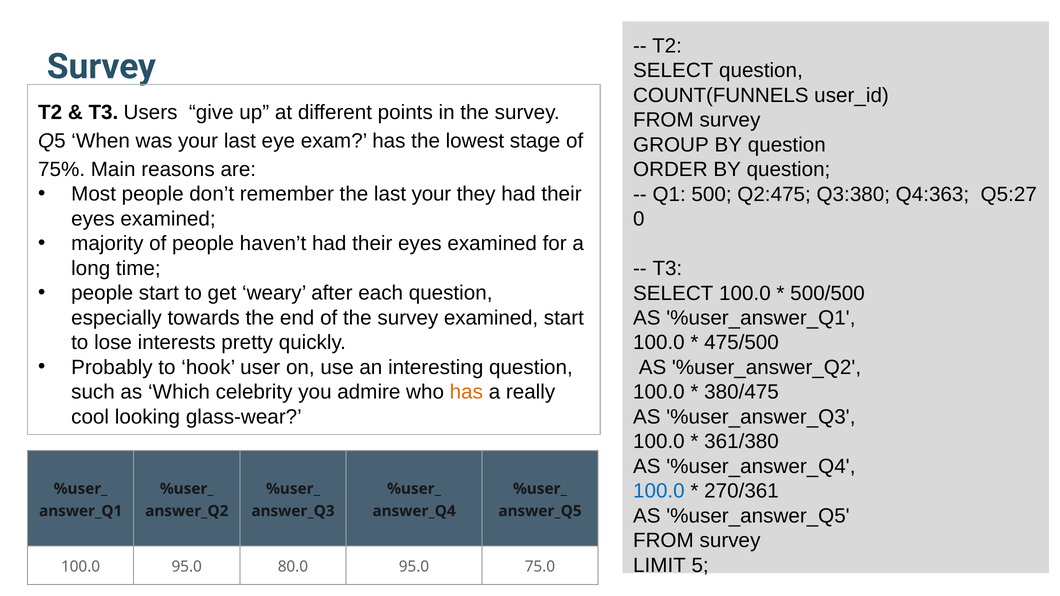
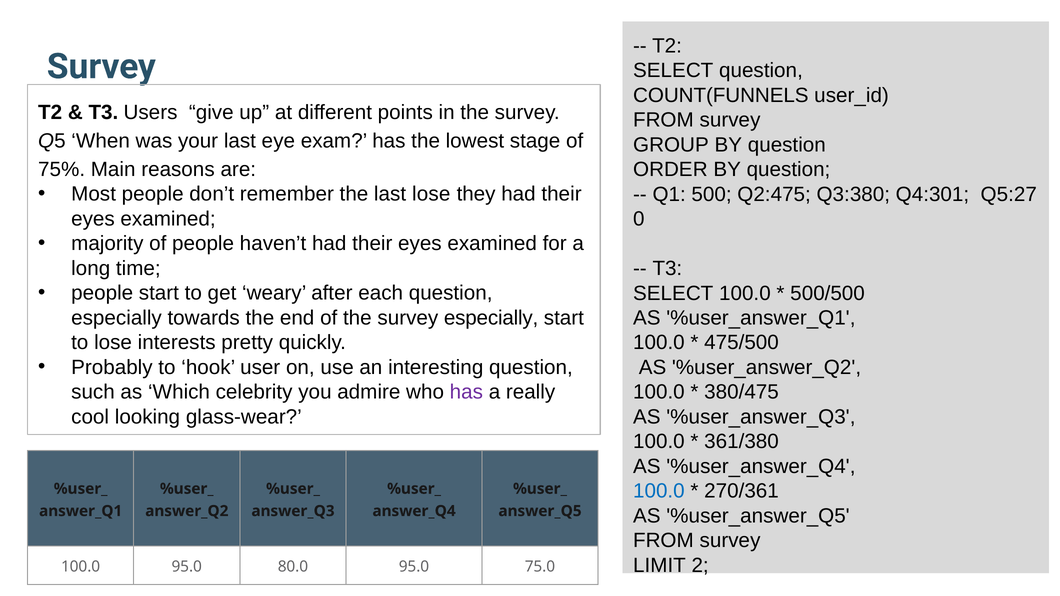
last your: your -> lose
Q4:363: Q4:363 -> Q4:301
survey examined: examined -> especially
has at (466, 392) colour: orange -> purple
5: 5 -> 2
